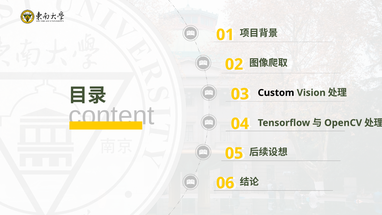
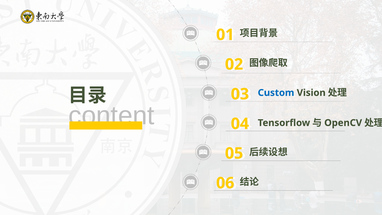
Custom colour: black -> blue
